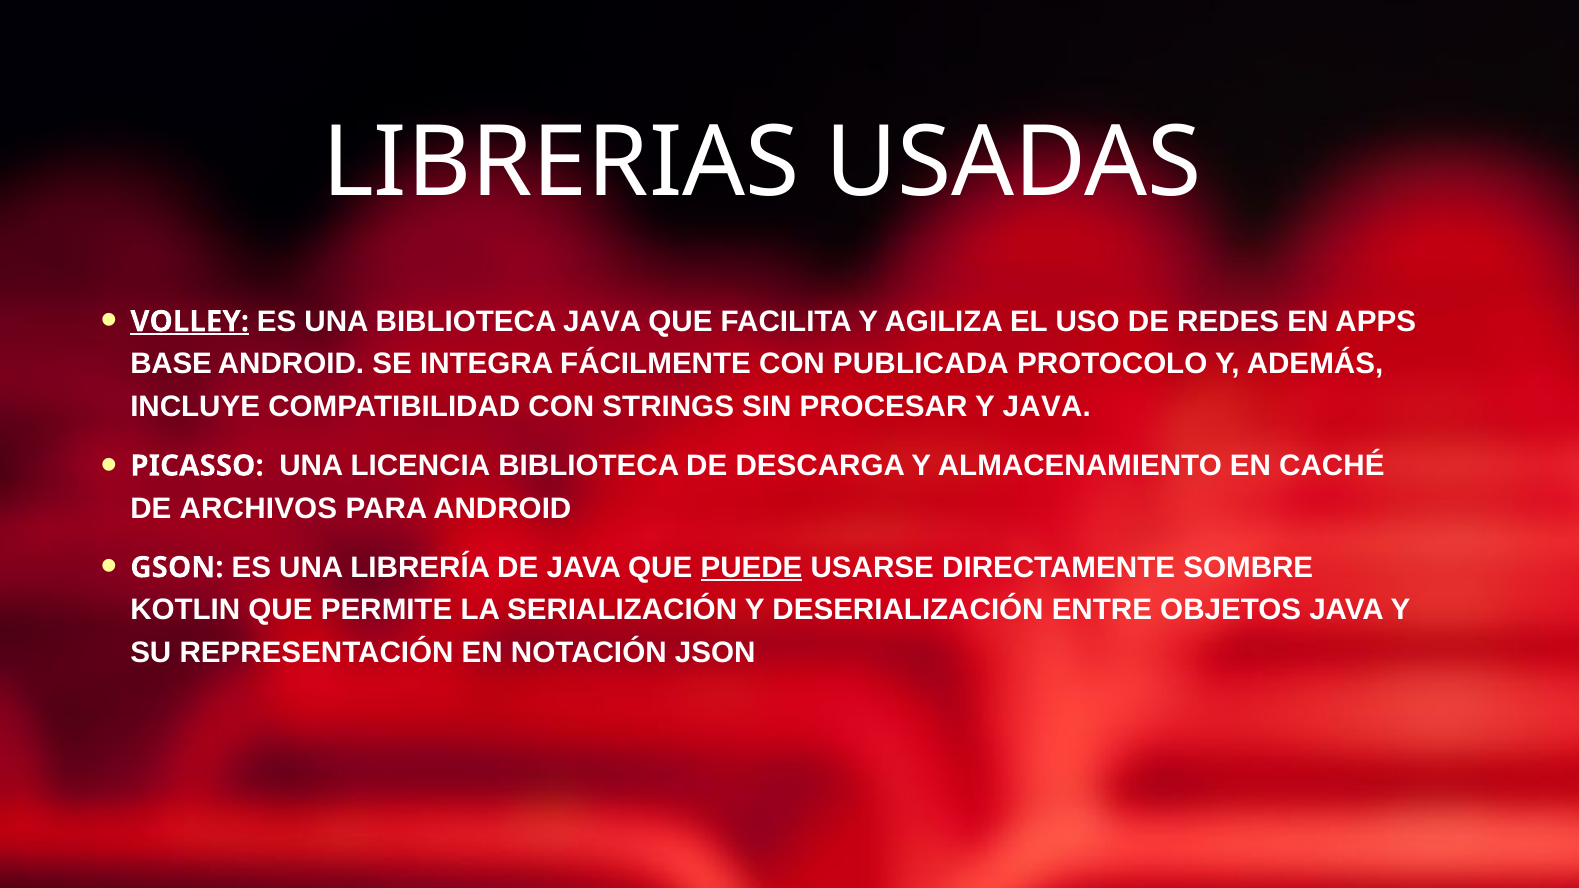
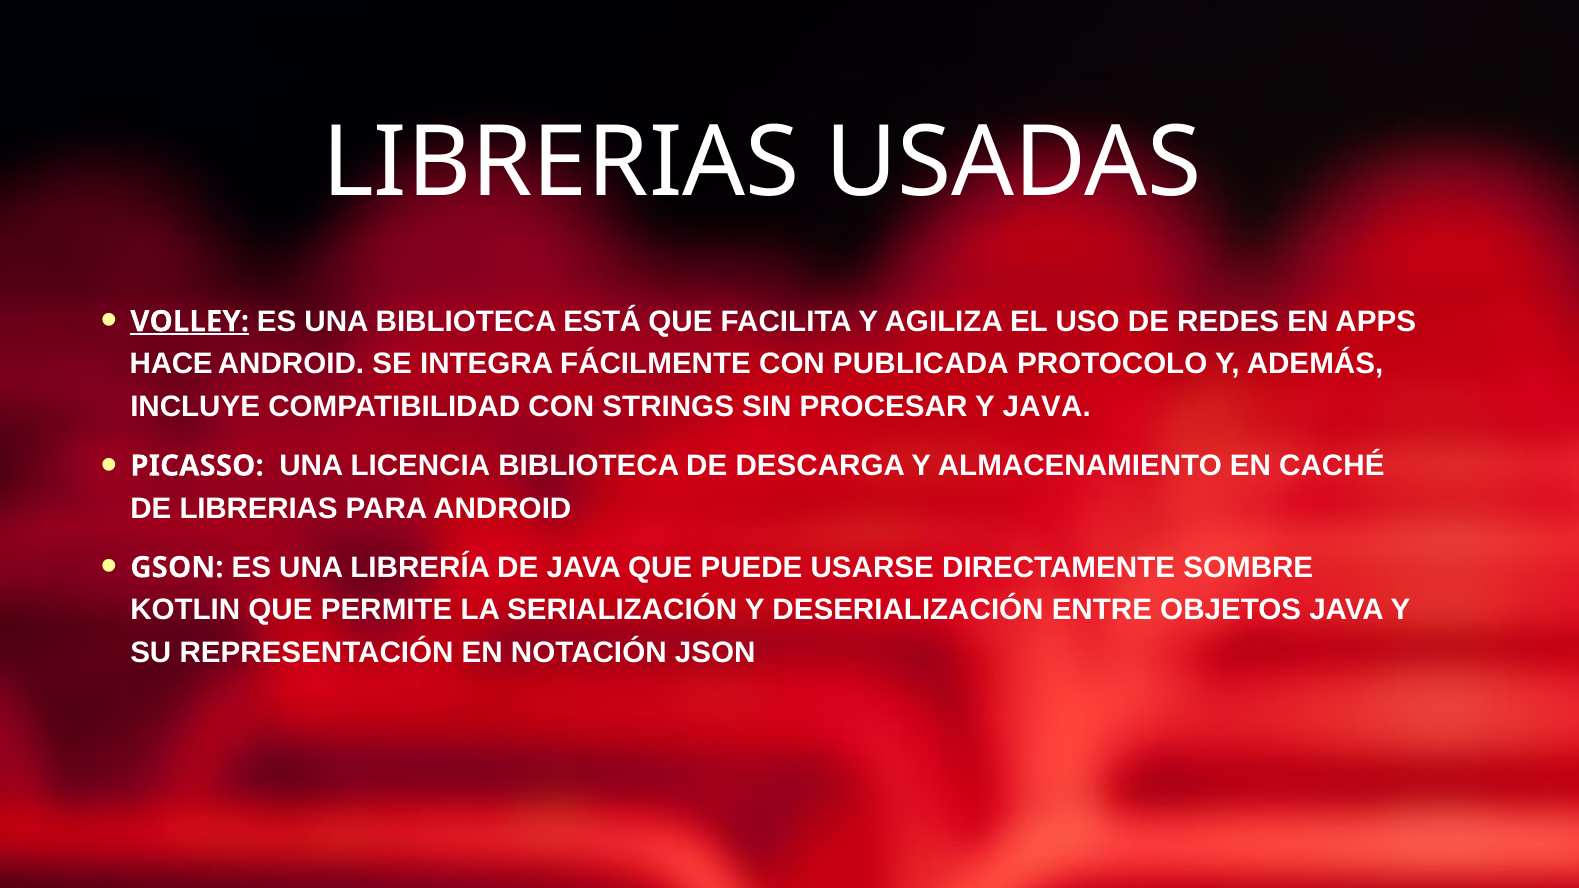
BIBLIOTECA JAVA: JAVA -> ESTÁ
BASE: BASE -> HACE
DE ARCHIVOS: ARCHIVOS -> LIBRERIAS
PUEDE underline: present -> none
